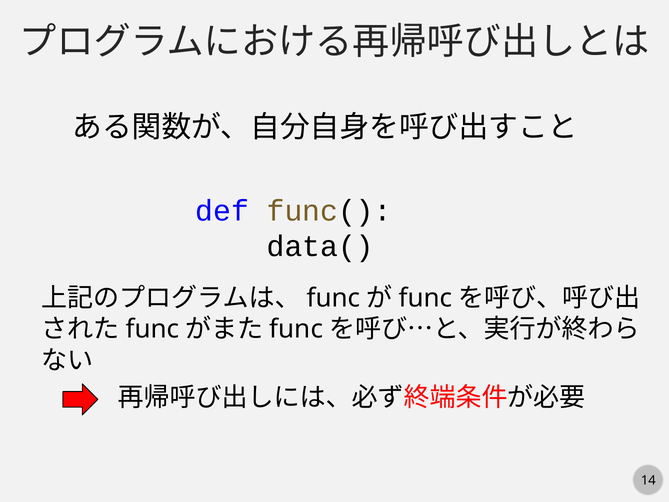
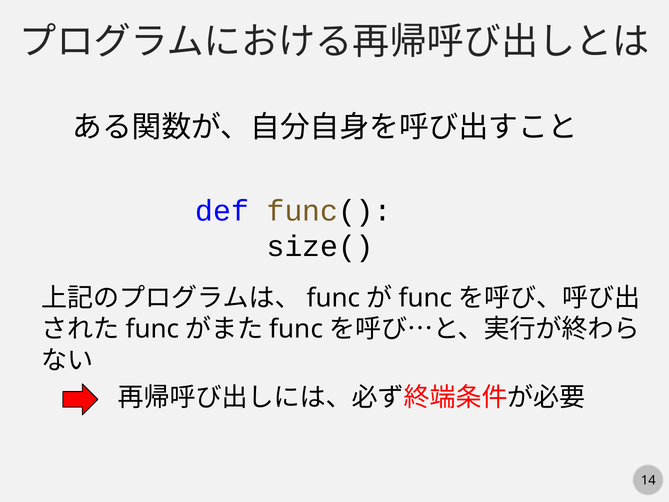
data(: data( -> size(
